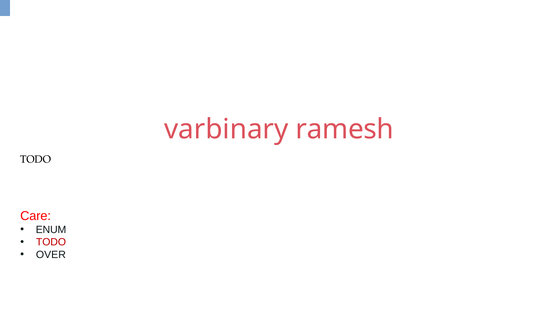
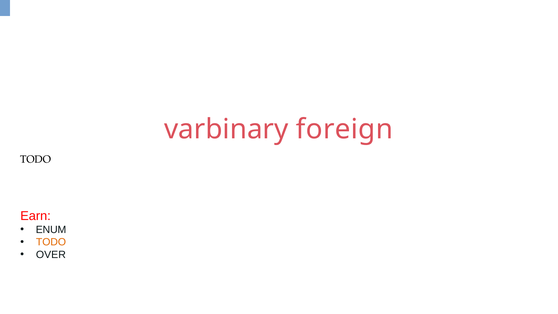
ramesh: ramesh -> foreign
Care: Care -> Earn
TODO at (51, 242) colour: red -> orange
